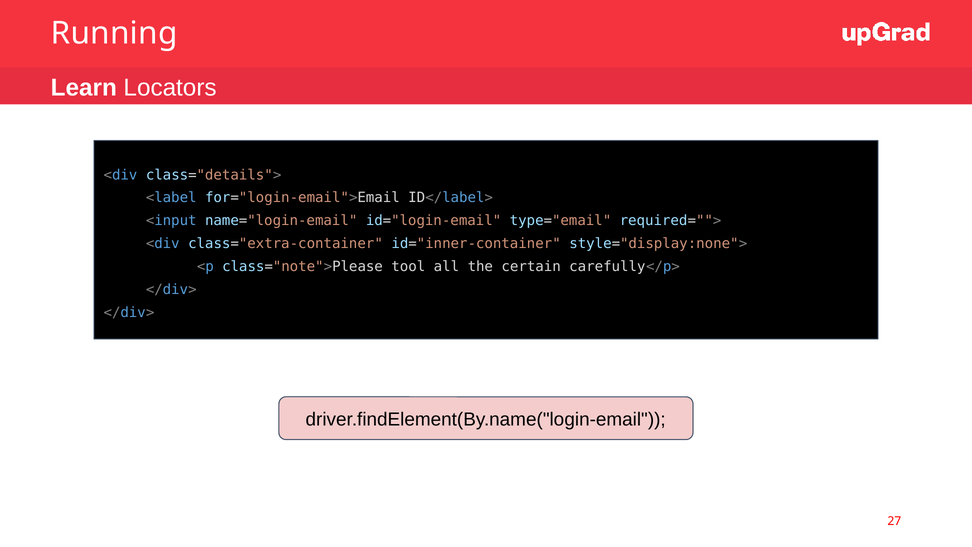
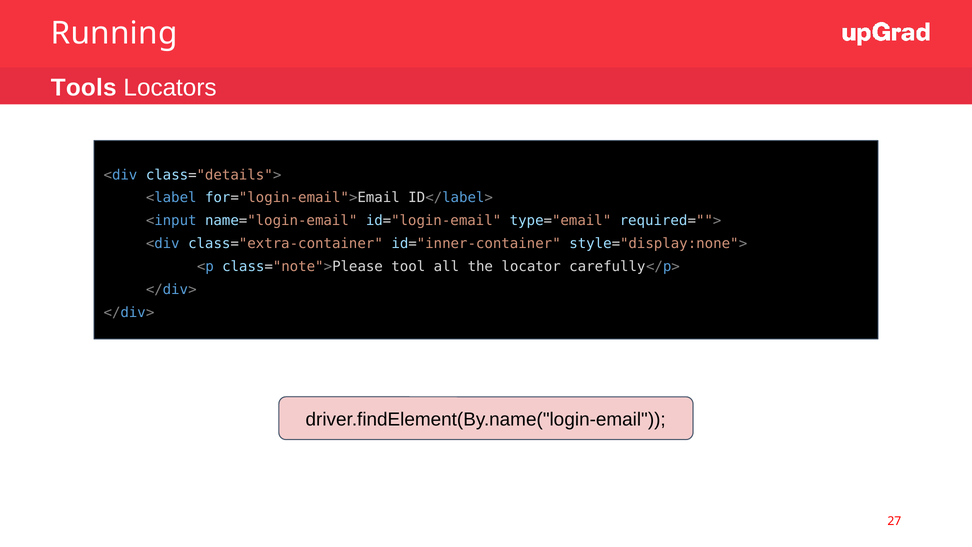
Learn: Learn -> Tools
certain: certain -> locator
